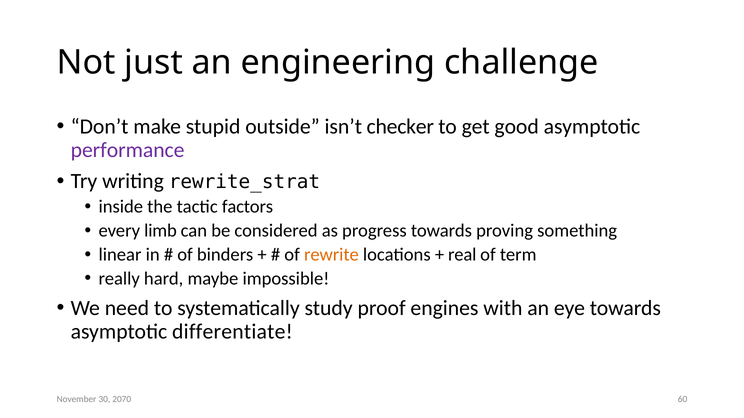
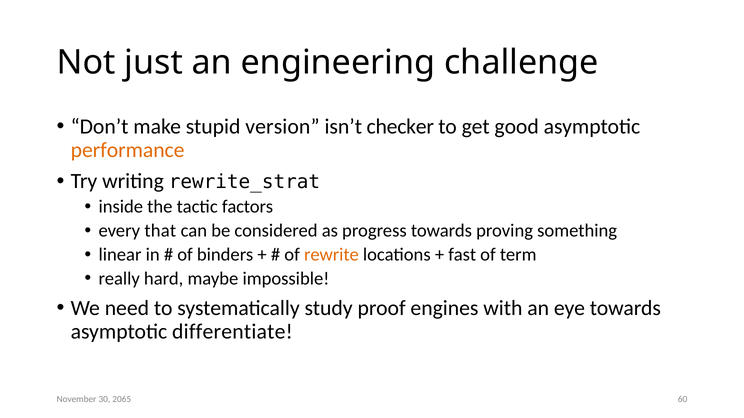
outside: outside -> version
performance colour: purple -> orange
limb: limb -> that
real: real -> fast
2070: 2070 -> 2065
